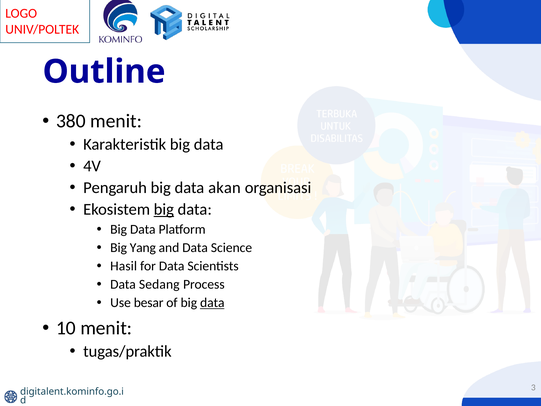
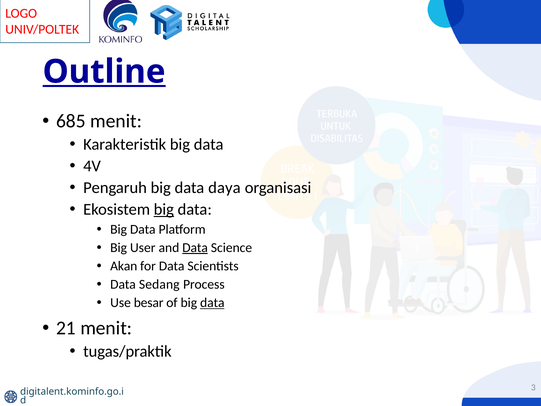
Outline underline: none -> present
380: 380 -> 685
akan: akan -> daya
Yang: Yang -> User
Data at (195, 248) underline: none -> present
Hasil: Hasil -> Akan
10: 10 -> 21
